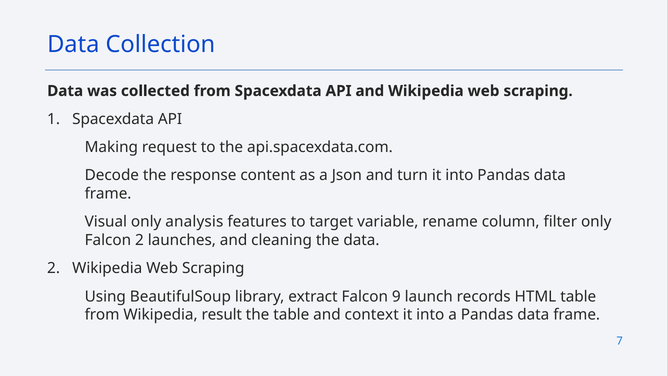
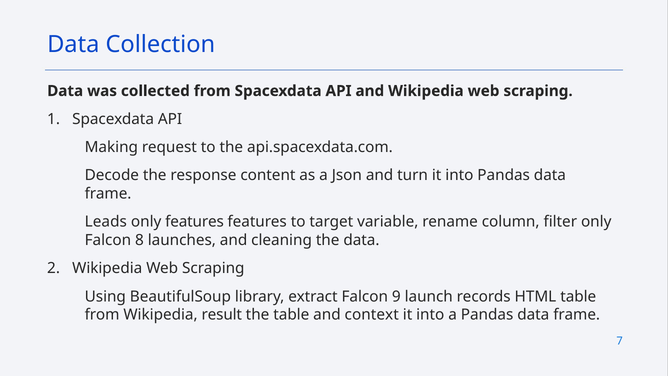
Visual: Visual -> Leads
only analysis: analysis -> features
Falcon 2: 2 -> 8
